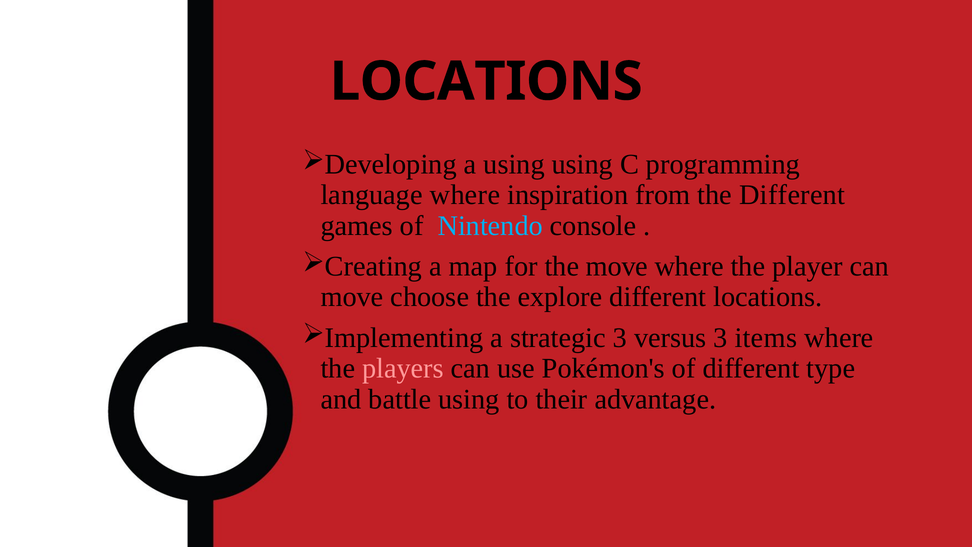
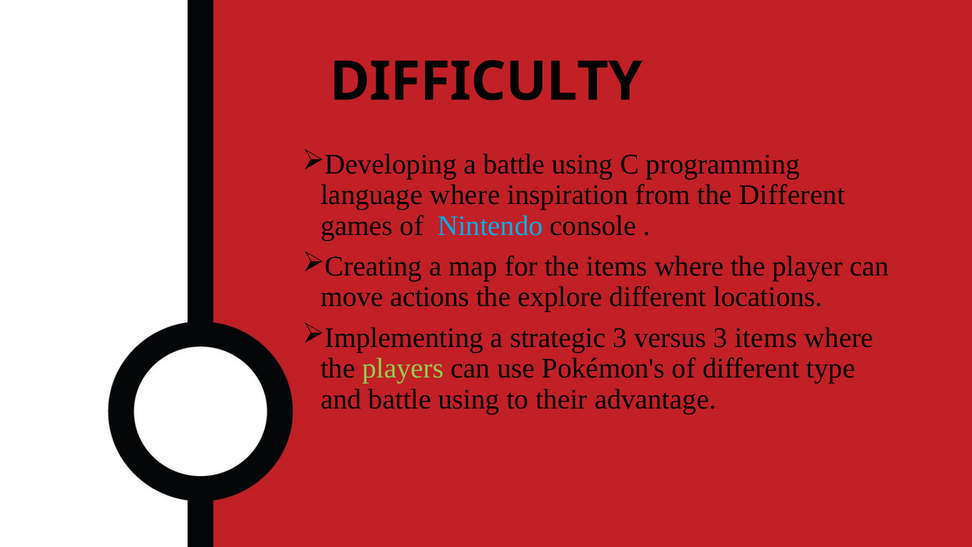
LOCATIONS at (486, 82): LOCATIONS -> DIFFICULTY
a using: using -> battle
the move: move -> items
choose: choose -> actions
players colour: pink -> light green
